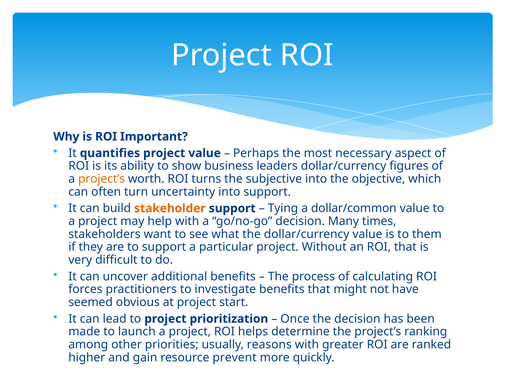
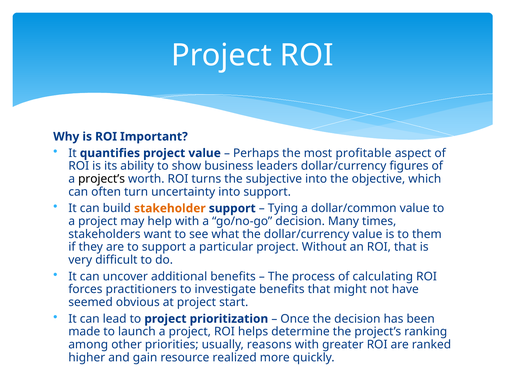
necessary: necessary -> profitable
project’s at (102, 179) colour: orange -> black
prevent: prevent -> realized
